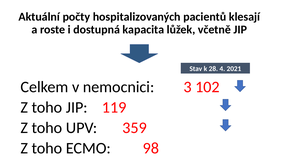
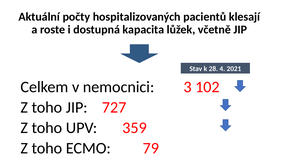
119: 119 -> 727
98: 98 -> 79
